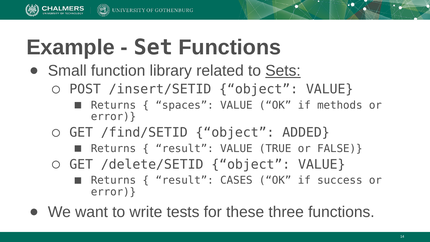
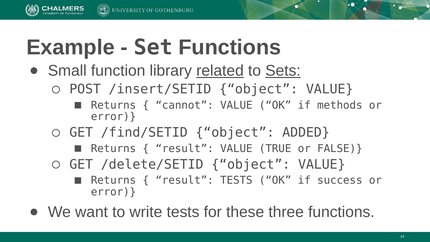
related underline: none -> present
spaces: spaces -> cannot
result CASES: CASES -> TESTS
